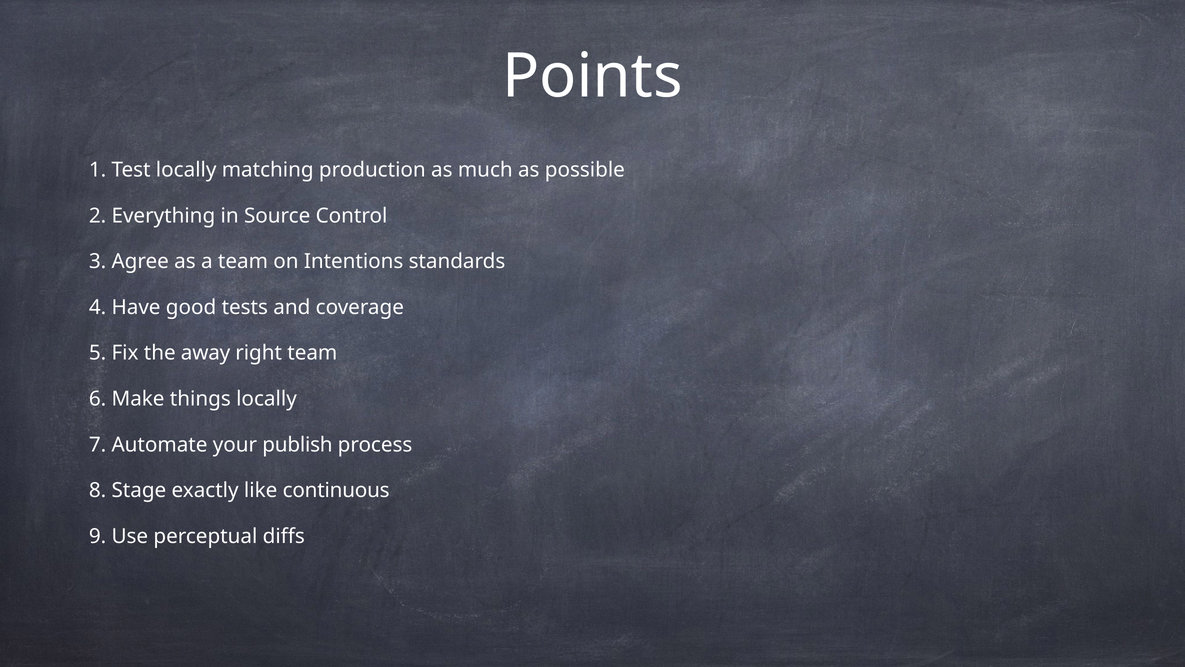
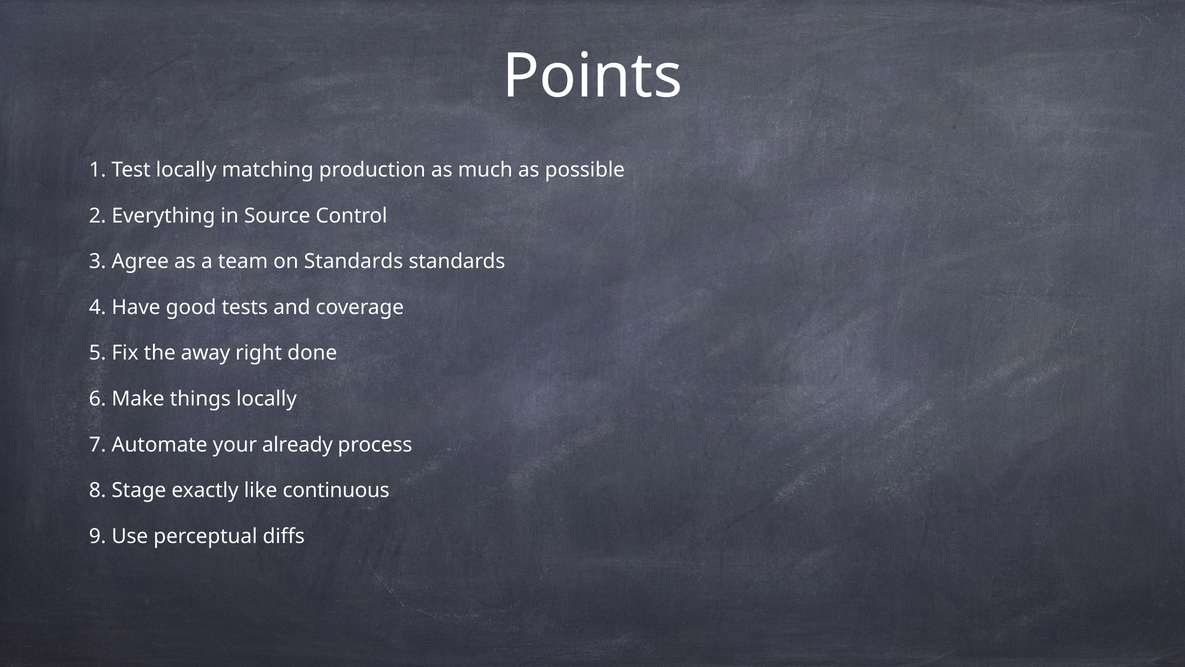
on Intentions: Intentions -> Standards
right team: team -> done
publish: publish -> already
